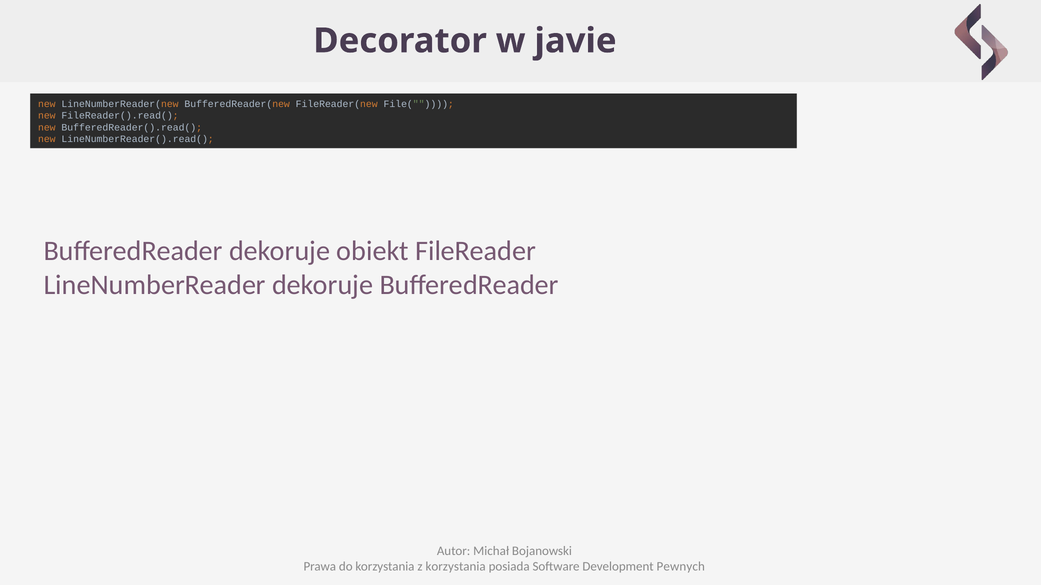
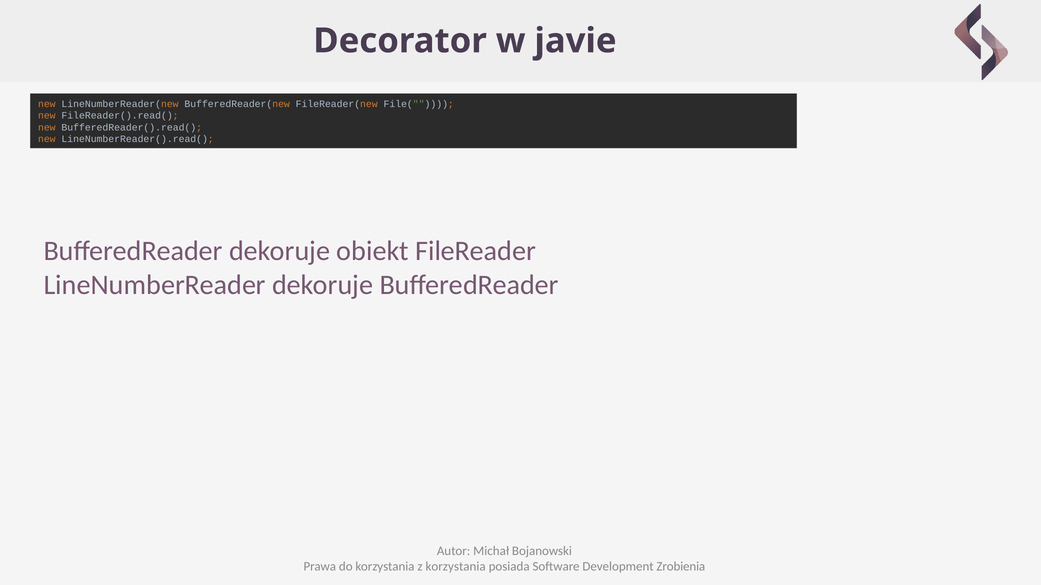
Pewnych: Pewnych -> Zrobienia
